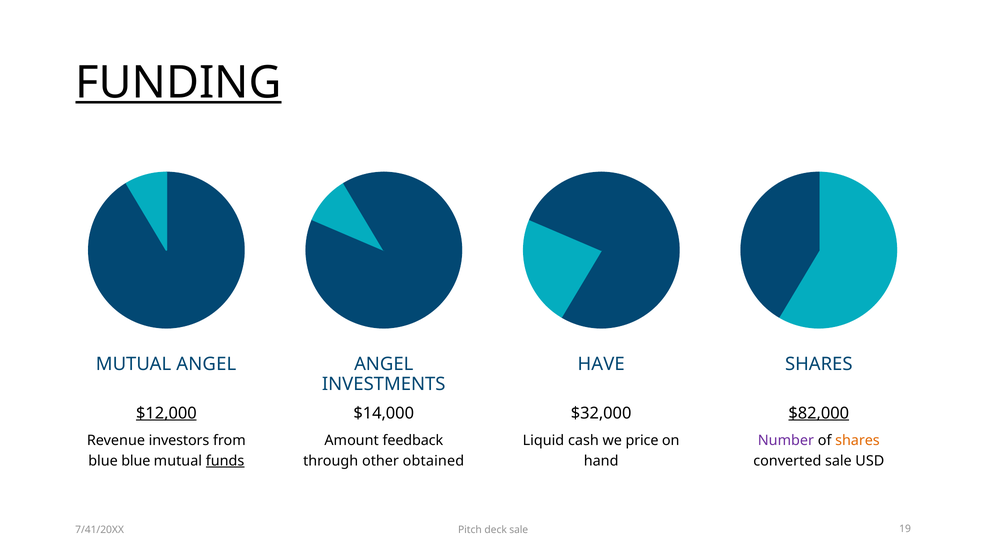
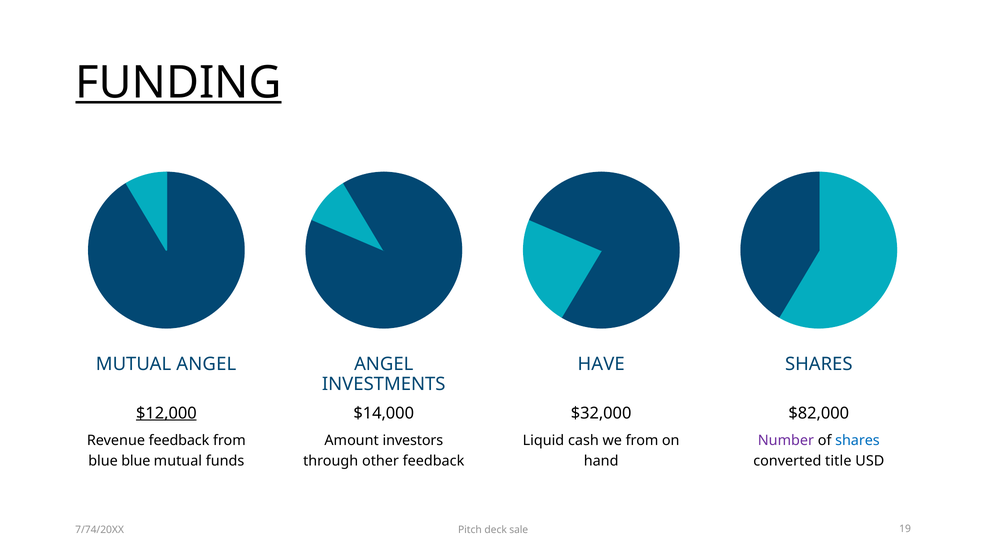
$82,000 underline: present -> none
Revenue investors: investors -> feedback
feedback: feedback -> investors
we price: price -> from
shares at (857, 440) colour: orange -> blue
funds underline: present -> none
other obtained: obtained -> feedback
converted sale: sale -> title
7/41/20XX: 7/41/20XX -> 7/74/20XX
